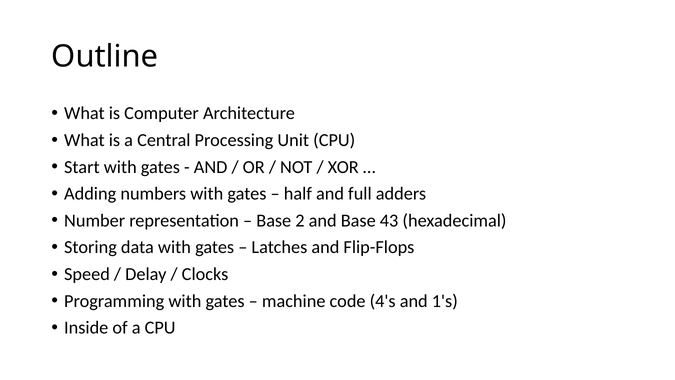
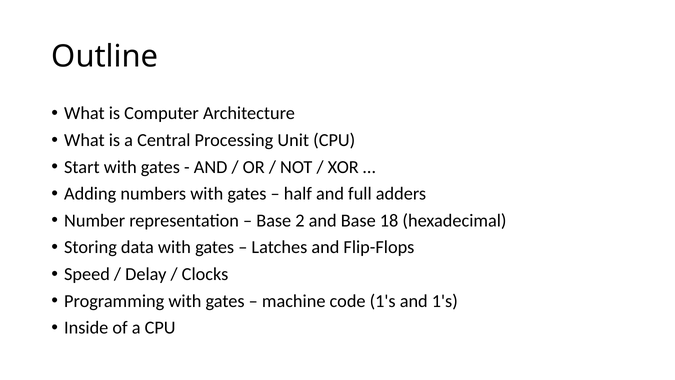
43: 43 -> 18
code 4's: 4's -> 1's
